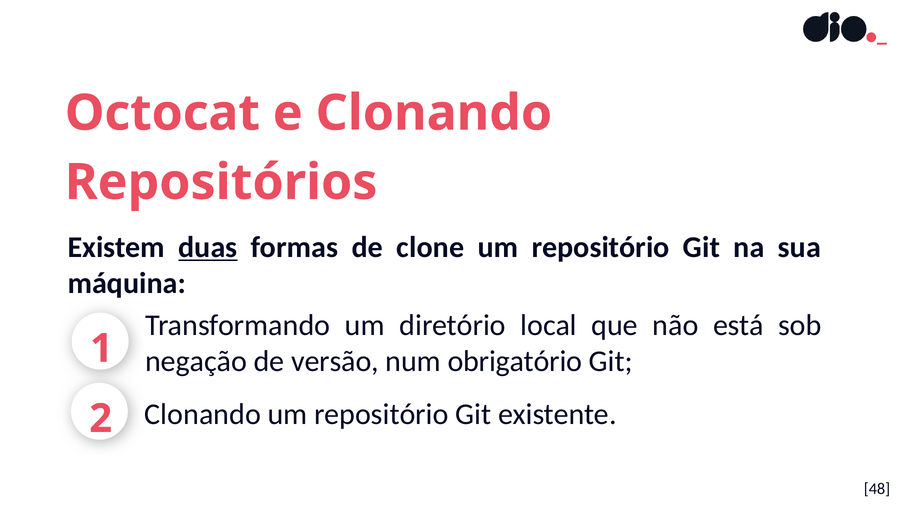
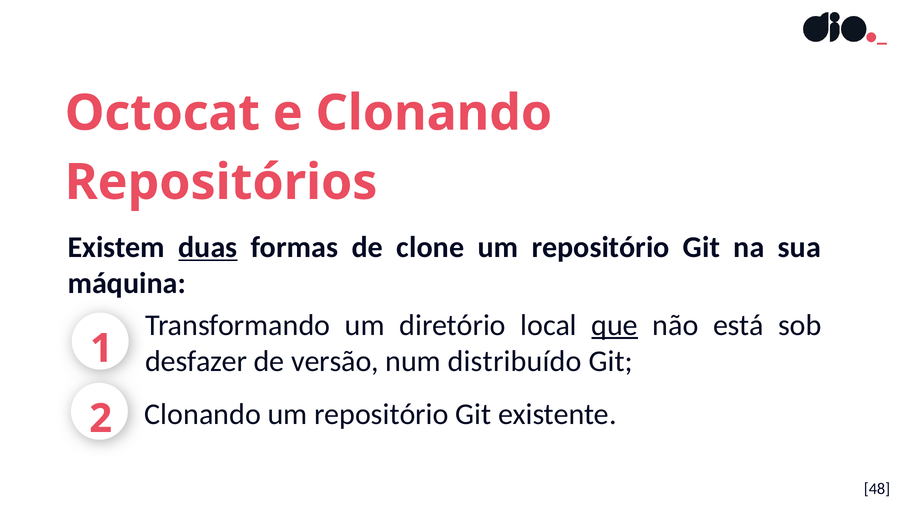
que underline: none -> present
negação: negação -> desfazer
obrigatório: obrigatório -> distribuído
